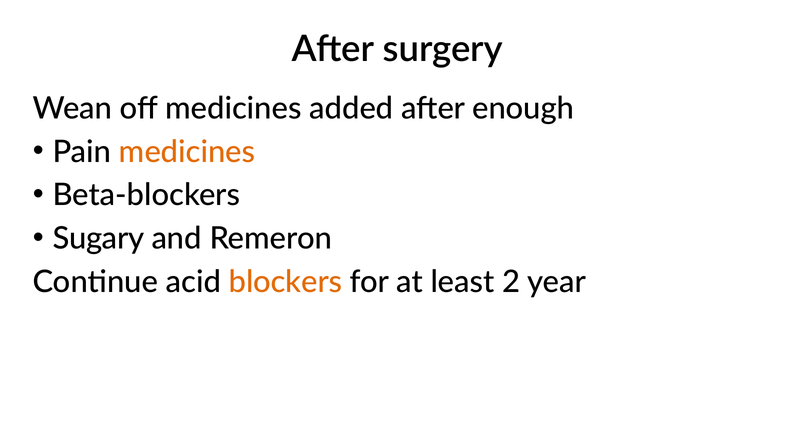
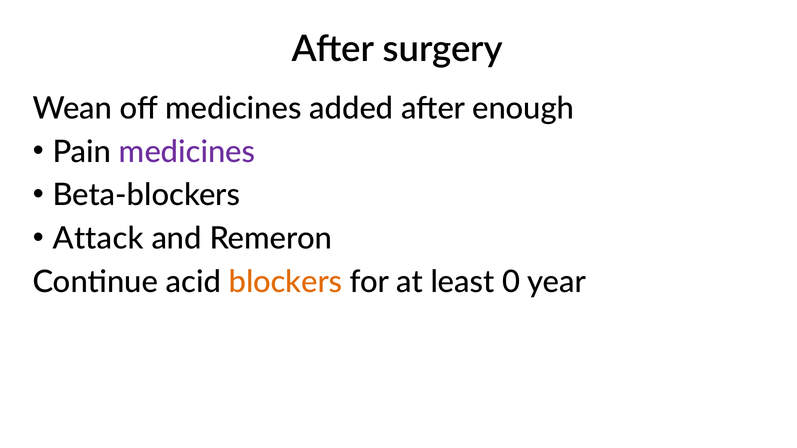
medicines at (187, 152) colour: orange -> purple
Sugary: Sugary -> Attack
2: 2 -> 0
